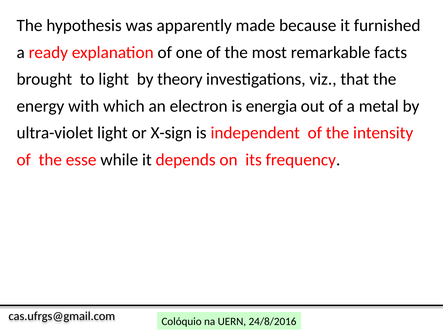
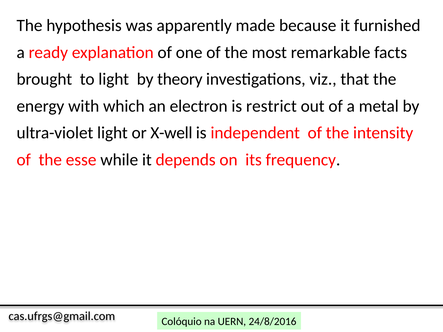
energia: energia -> restrict
X-sign: X-sign -> X-well
